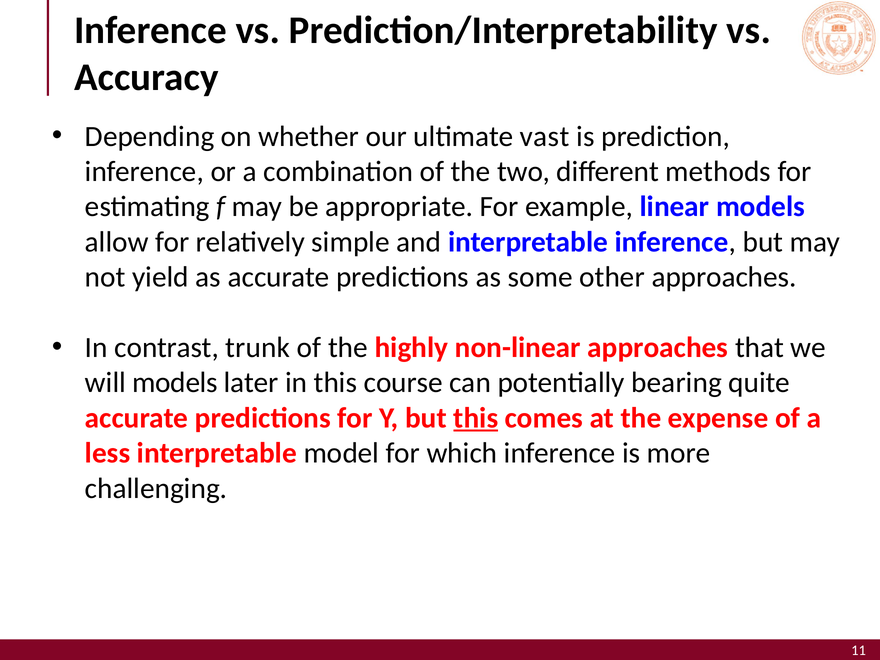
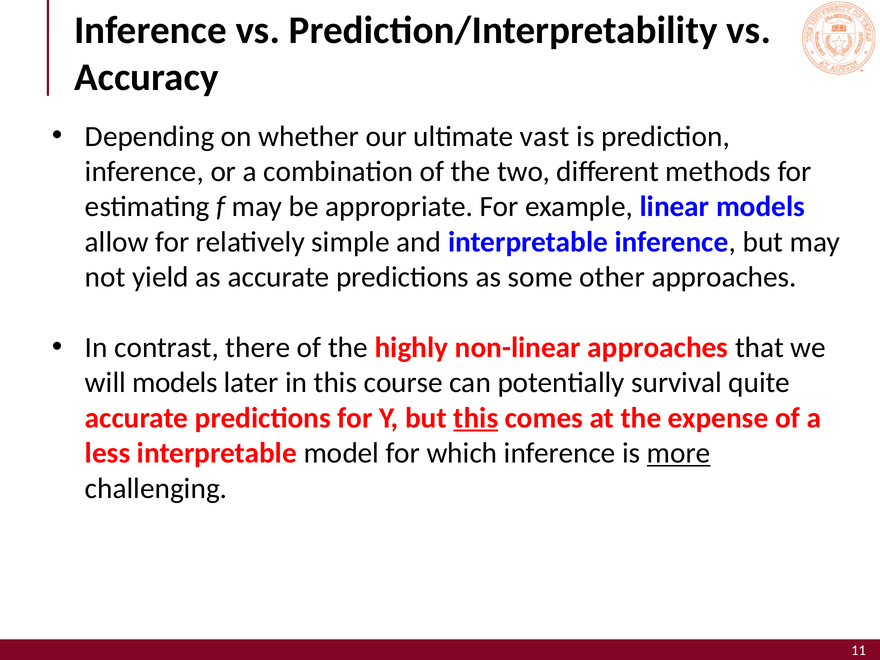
trunk: trunk -> there
bearing: bearing -> survival
more underline: none -> present
